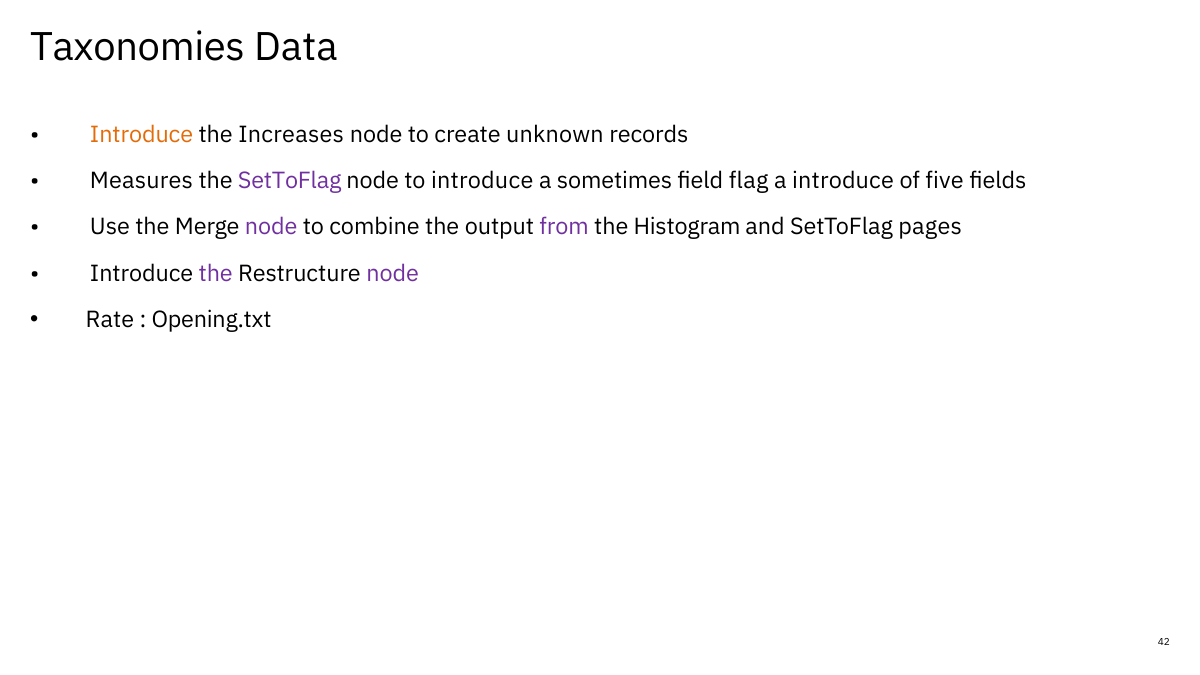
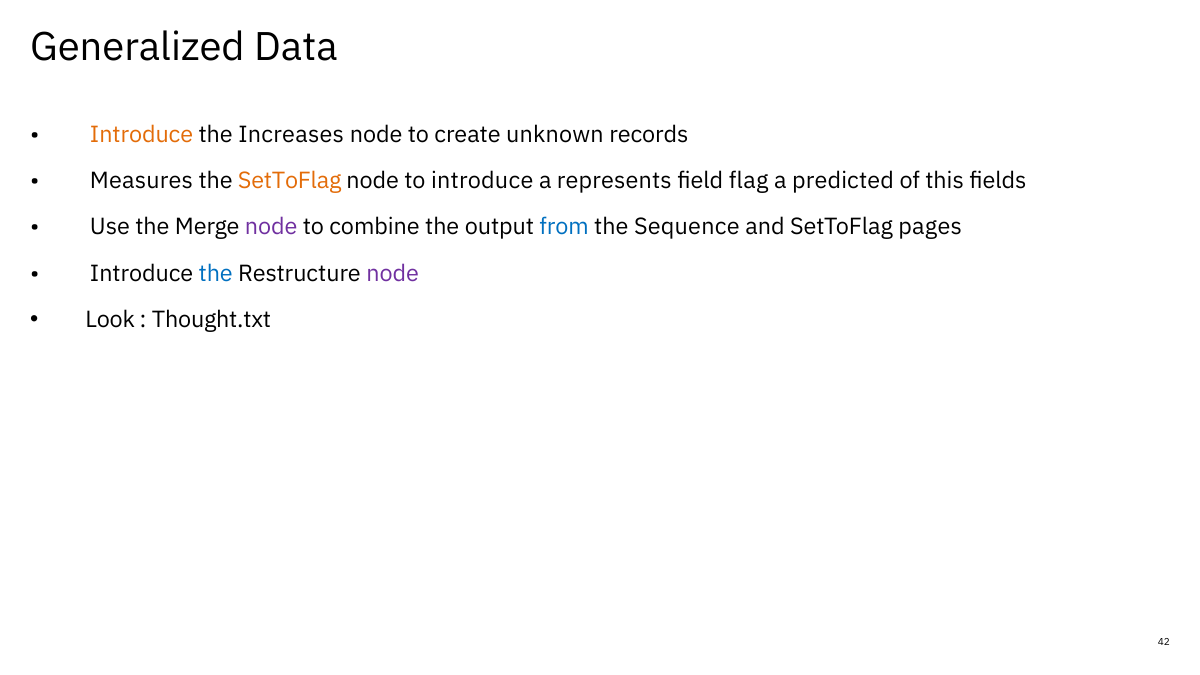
Taxonomies: Taxonomies -> Generalized
SetToFlag at (290, 181) colour: purple -> orange
sometimes: sometimes -> represents
a introduce: introduce -> predicted
five: five -> this
from colour: purple -> blue
Histogram: Histogram -> Sequence
the at (216, 274) colour: purple -> blue
Rate: Rate -> Look
Opening.txt: Opening.txt -> Thought.txt
